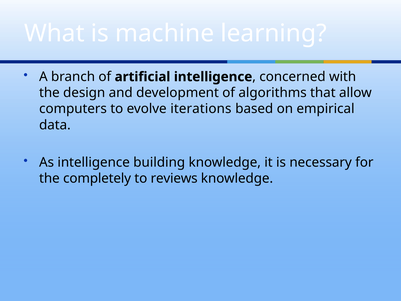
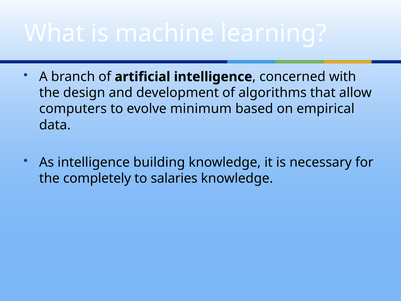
iterations: iterations -> minimum
reviews: reviews -> salaries
